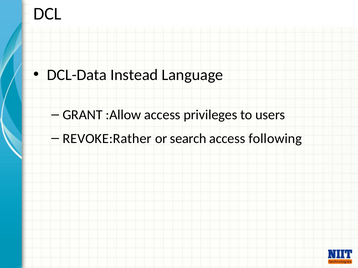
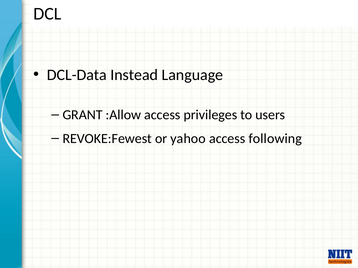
REVOKE:Rather: REVOKE:Rather -> REVOKE:Fewest
search: search -> yahoo
